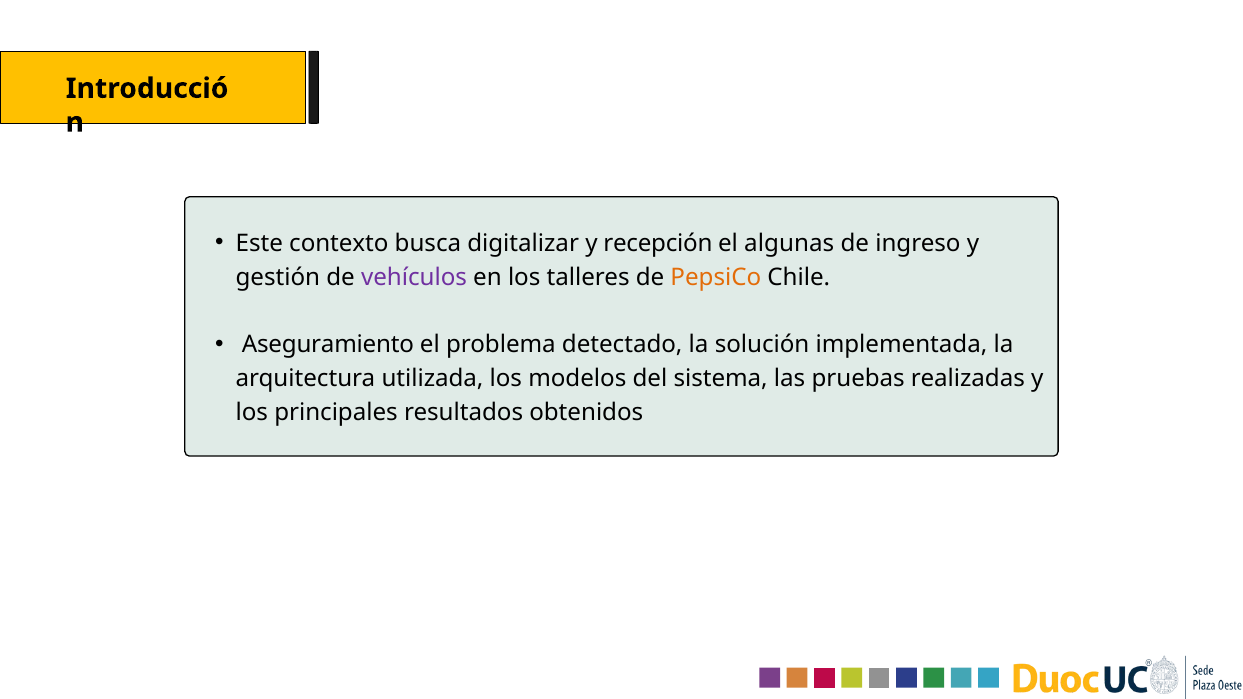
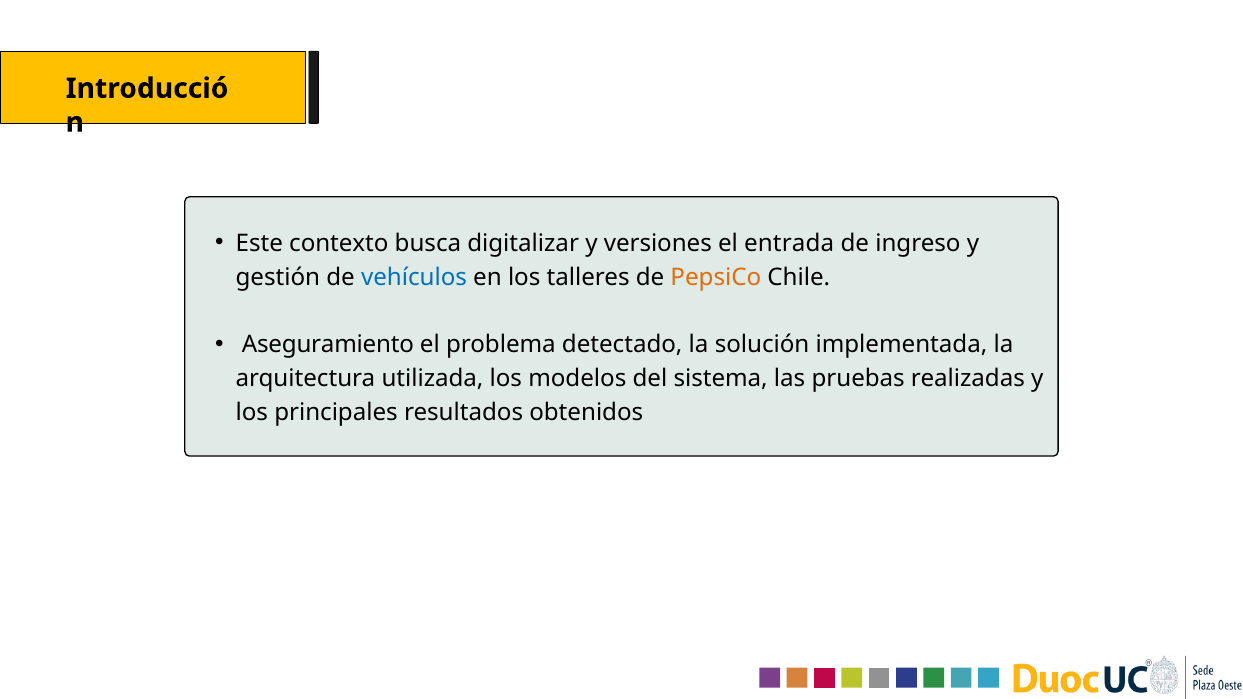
recepción: recepción -> versiones
algunas: algunas -> entrada
vehículos colour: purple -> blue
